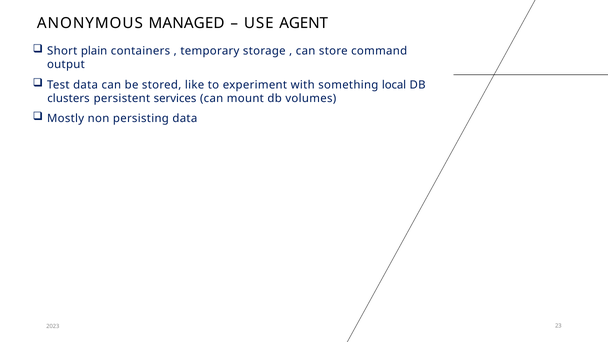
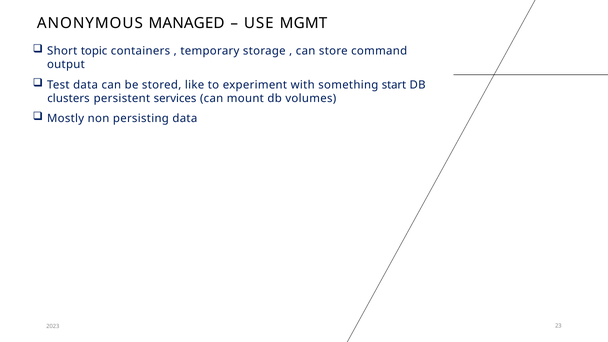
AGENT: AGENT -> MGMT
plain: plain -> topic
local: local -> start
